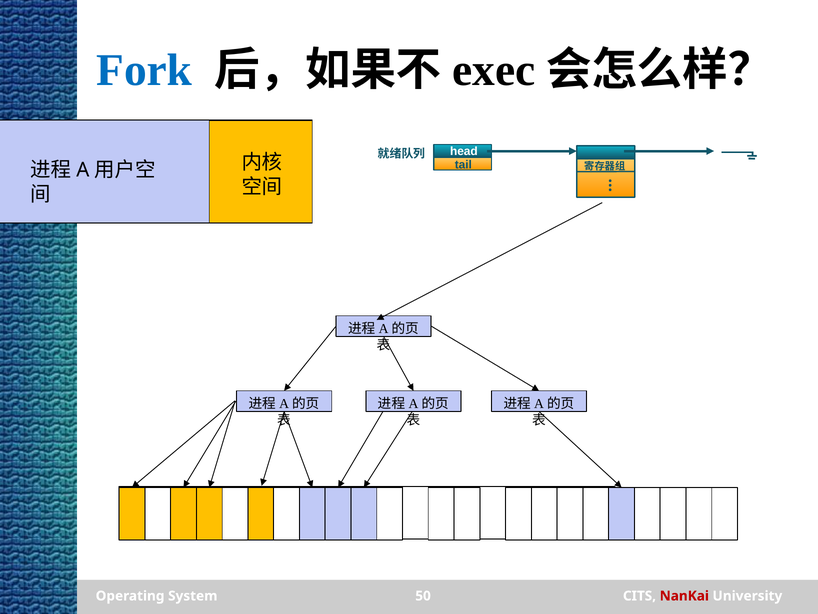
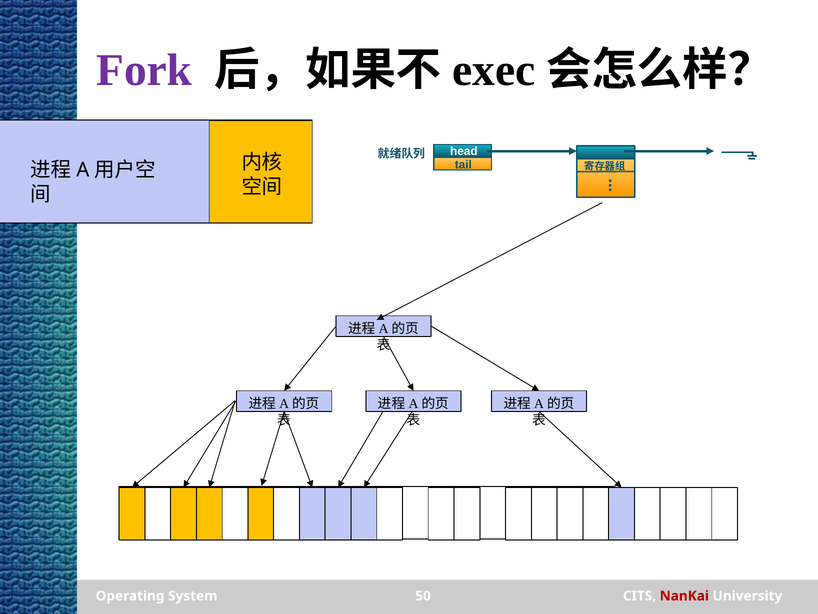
Fork colour: blue -> purple
